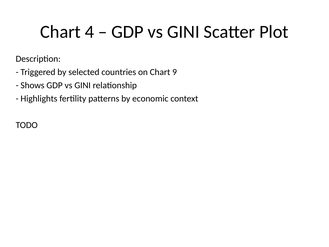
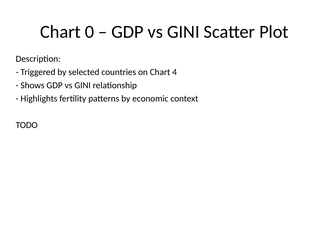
4: 4 -> 0
9: 9 -> 4
